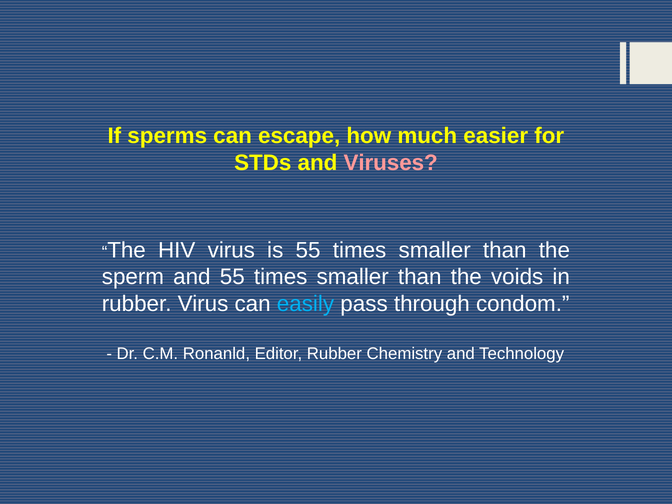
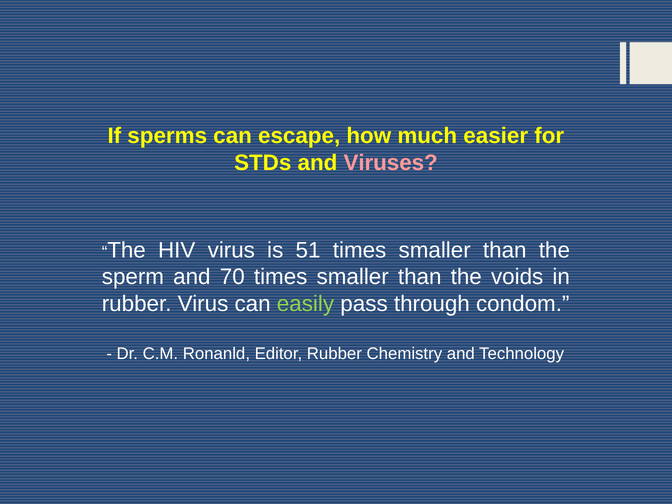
is 55: 55 -> 51
and 55: 55 -> 70
easily colour: light blue -> light green
